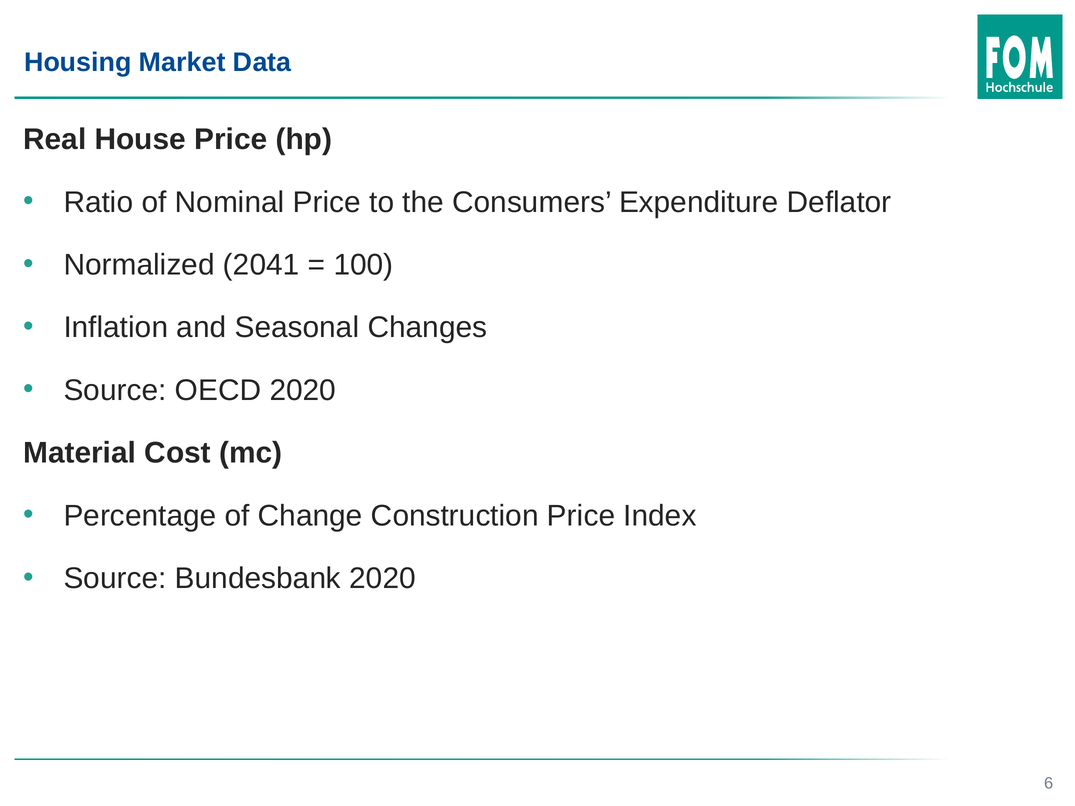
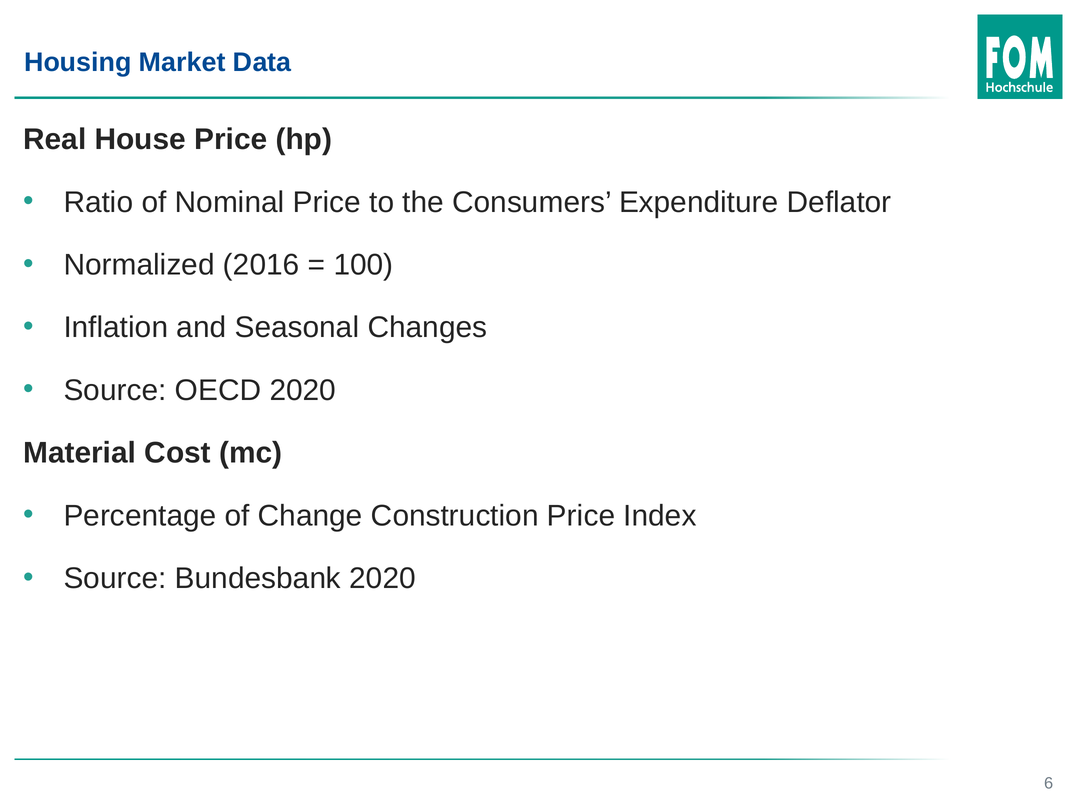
2041: 2041 -> 2016
